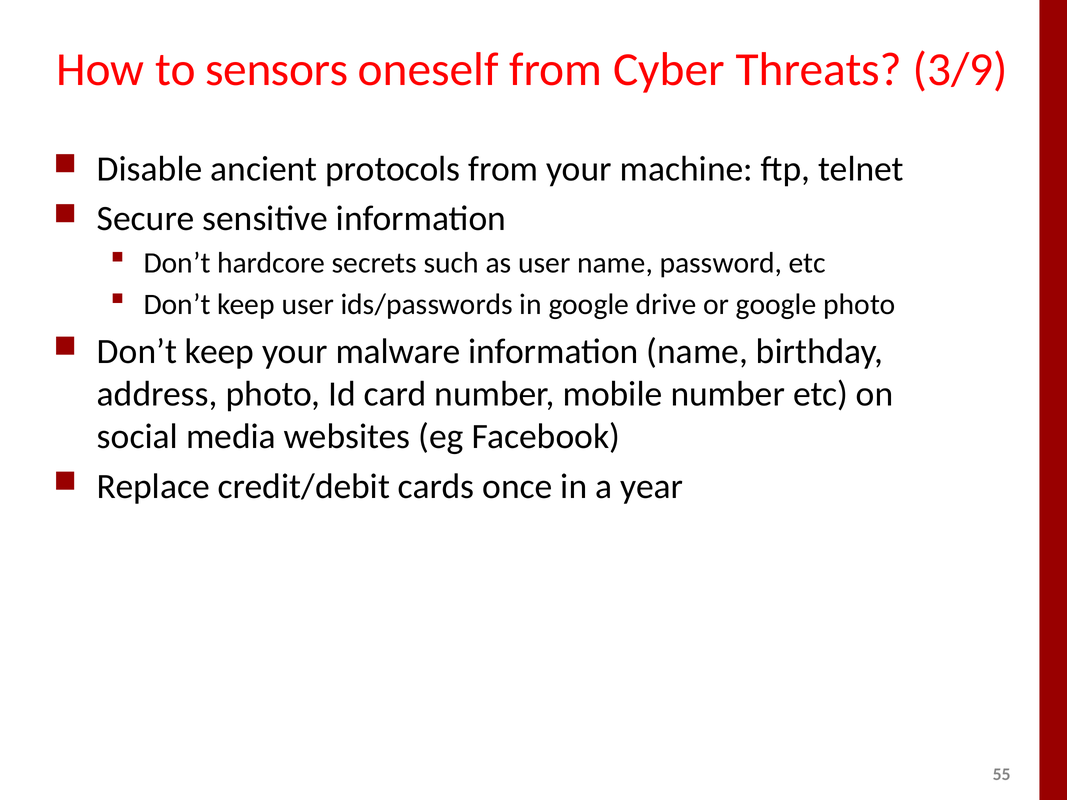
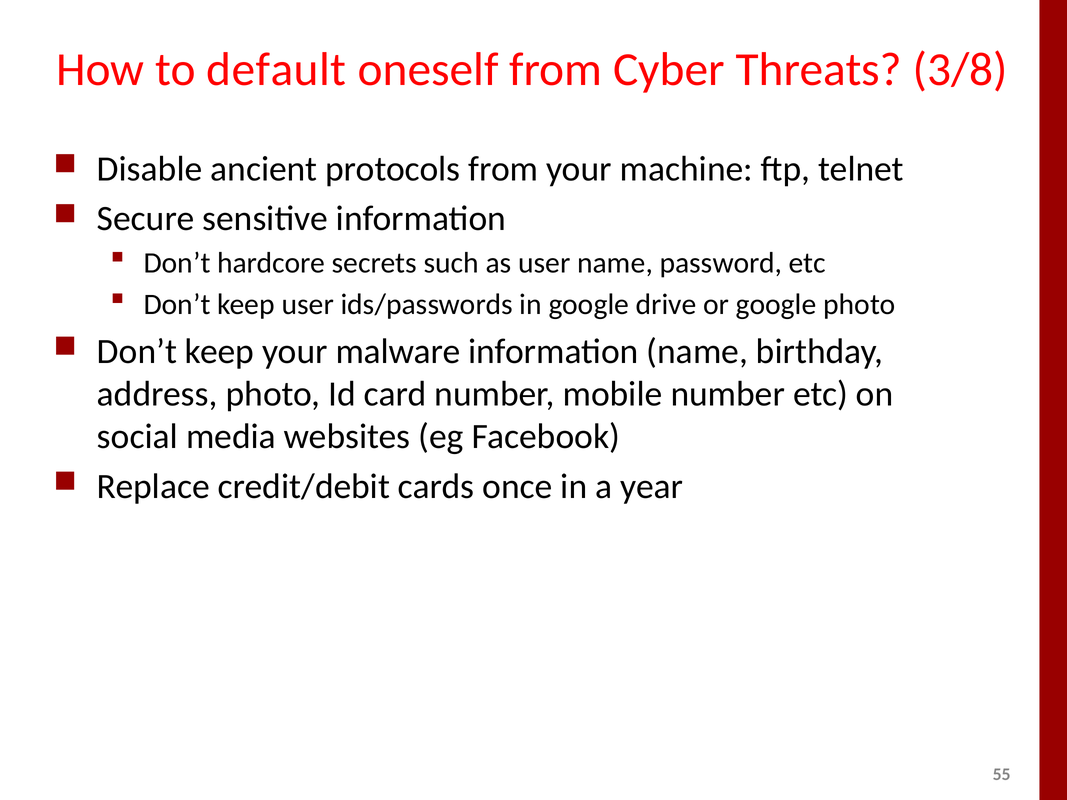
sensors: sensors -> default
3/9: 3/9 -> 3/8
